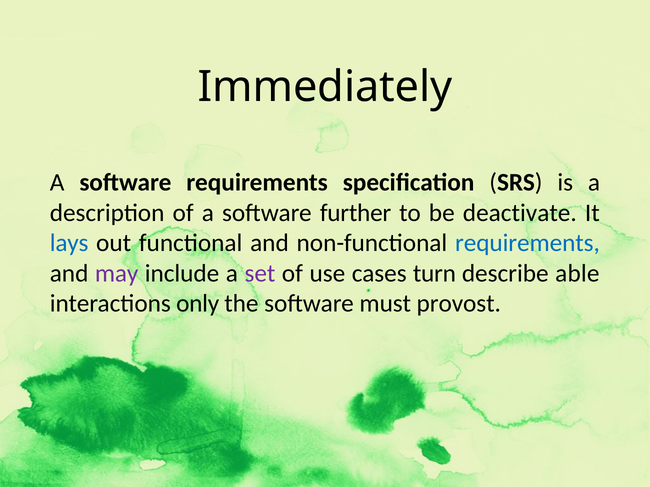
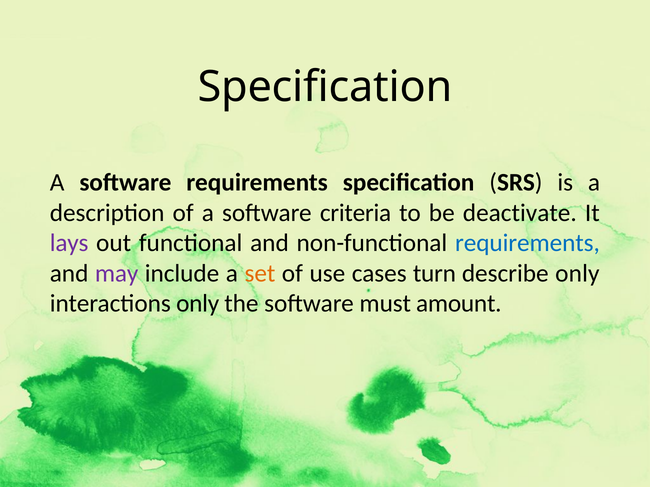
Immediately at (325, 87): Immediately -> Specification
further: further -> criteria
lays colour: blue -> purple
set colour: purple -> orange
describe able: able -> only
provost: provost -> amount
